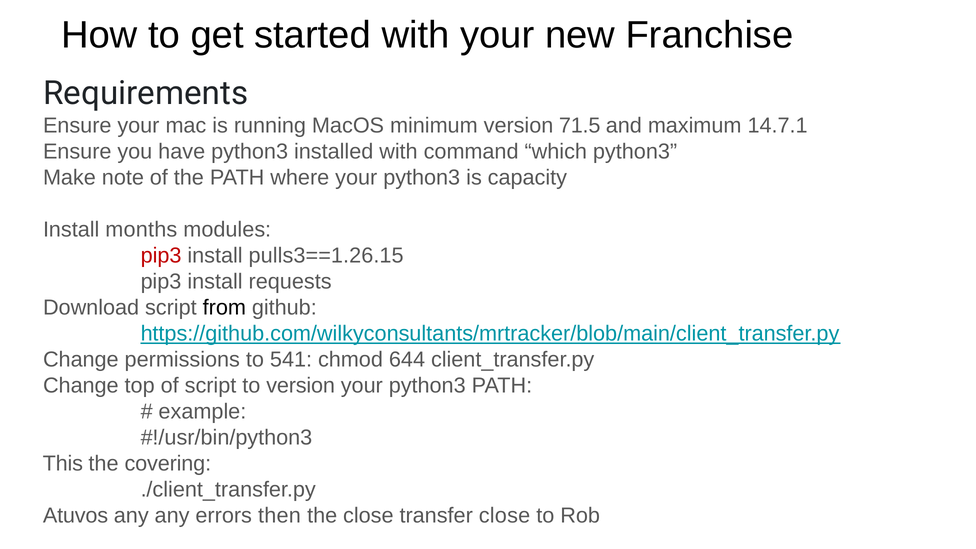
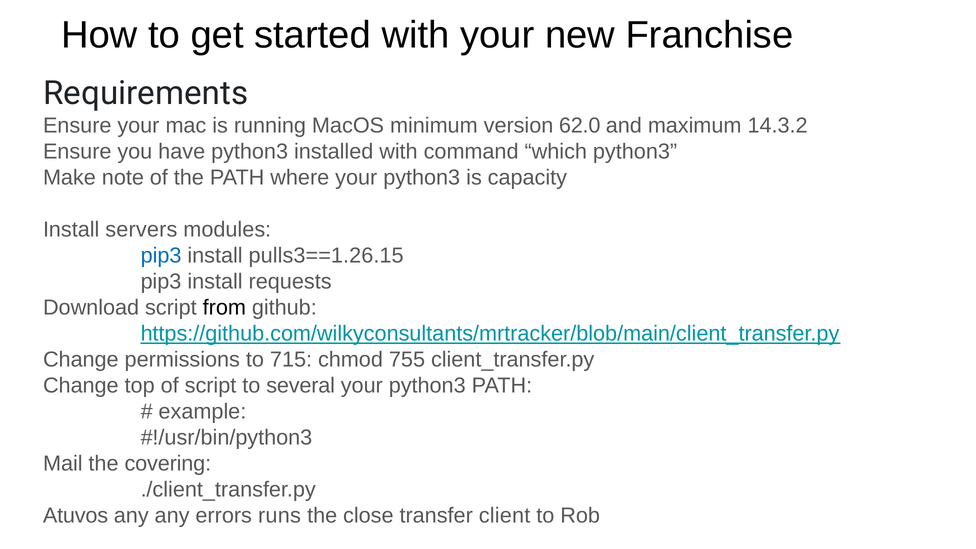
71.5: 71.5 -> 62.0
14.7.1: 14.7.1 -> 14.3.2
months: months -> servers
pip3 at (161, 256) colour: red -> blue
541: 541 -> 715
644: 644 -> 755
to version: version -> several
This: This -> Mail
then: then -> runs
transfer close: close -> client
